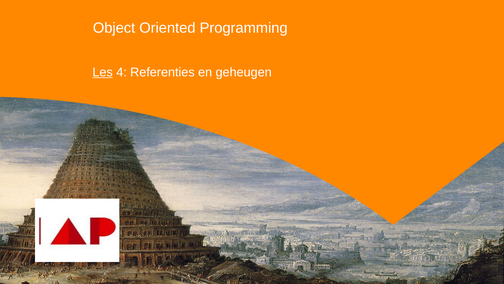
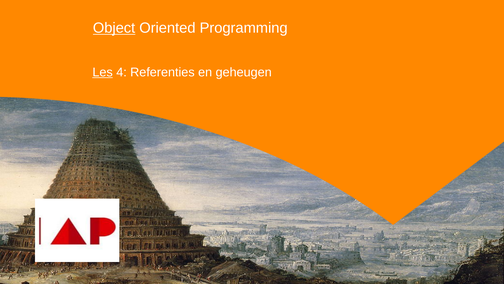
Object underline: none -> present
